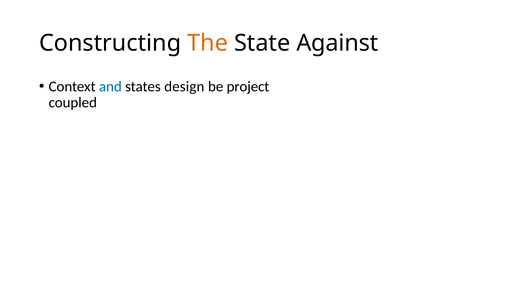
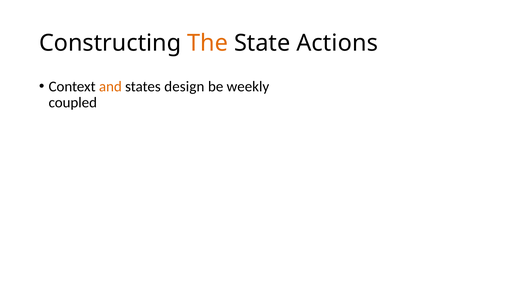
Against: Against -> Actions
and colour: blue -> orange
project: project -> weekly
